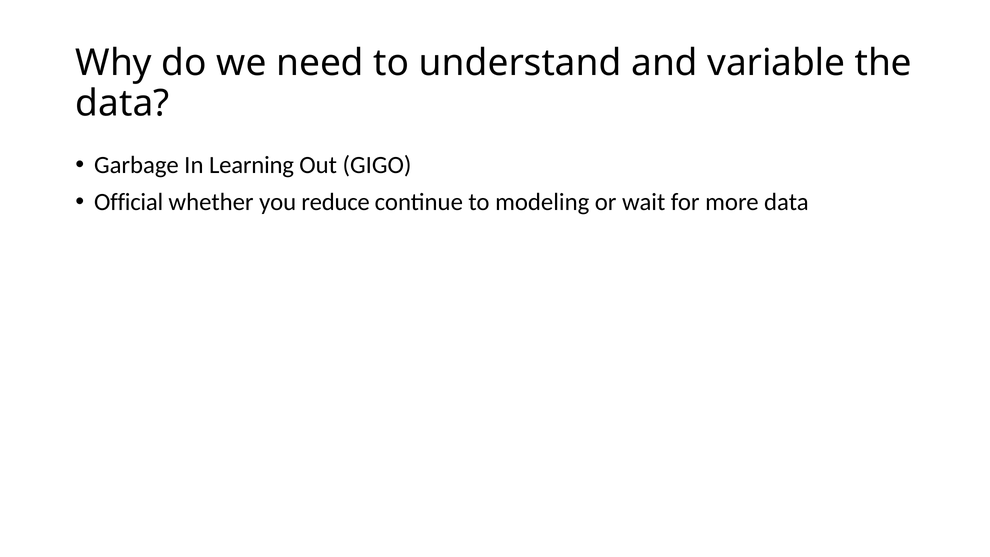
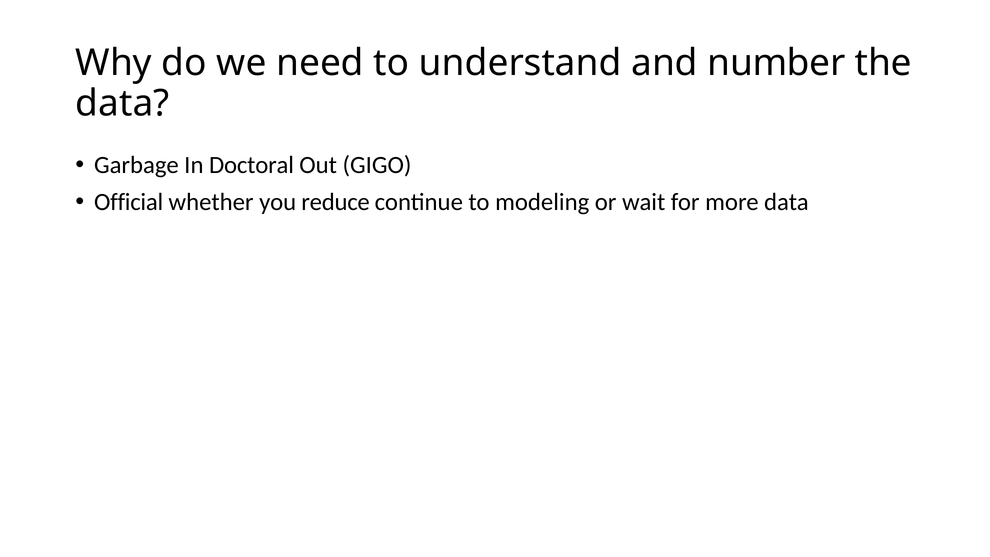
variable: variable -> number
Learning: Learning -> Doctoral
